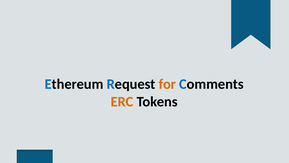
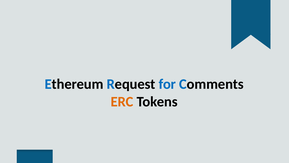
for colour: orange -> blue
